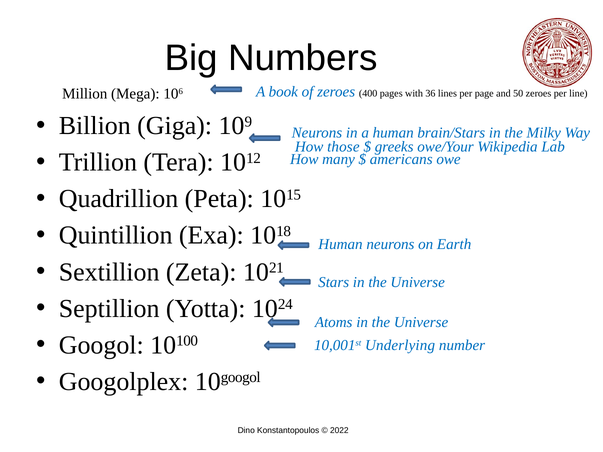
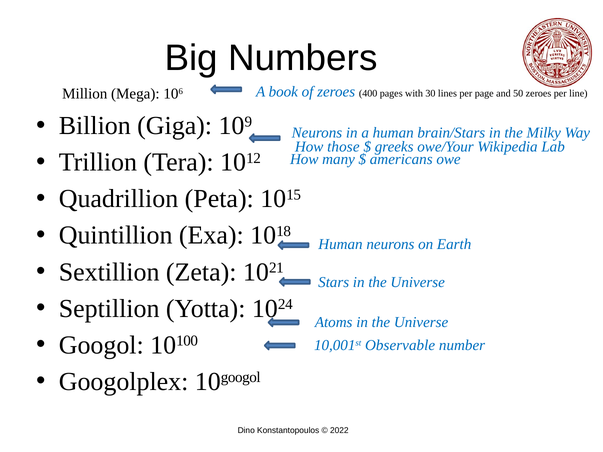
36: 36 -> 30
Underlying: Underlying -> Observable
